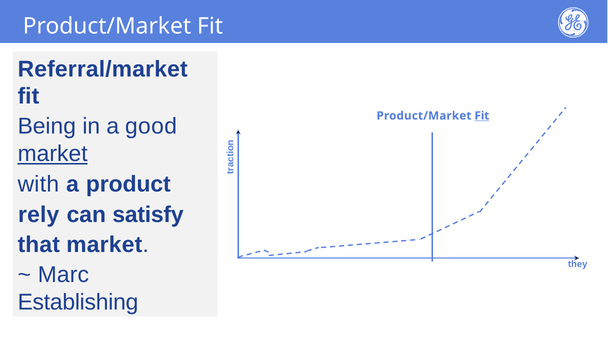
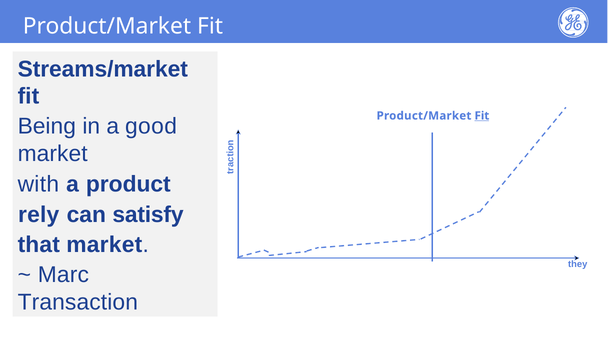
Referral/market: Referral/market -> Streams/market
market at (53, 154) underline: present -> none
Establishing: Establishing -> Transaction
